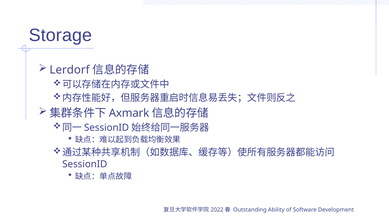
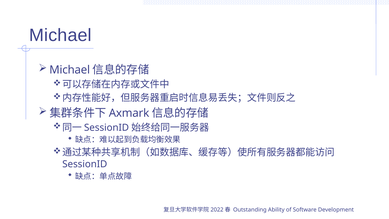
Storage at (60, 35): Storage -> Michael
Lerdorf at (70, 70): Lerdorf -> Michael
